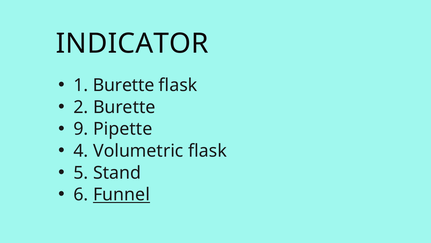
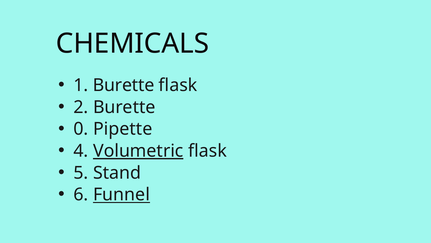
INDICATOR: INDICATOR -> CHEMICALS
9: 9 -> 0
Volumetric underline: none -> present
